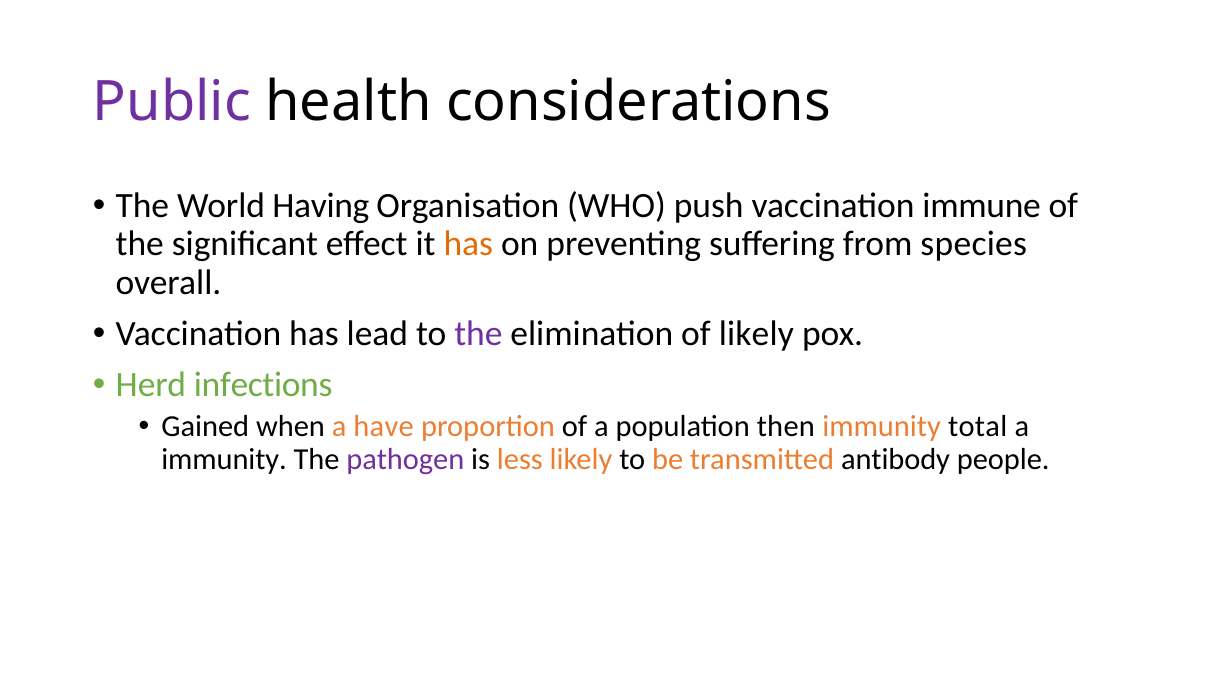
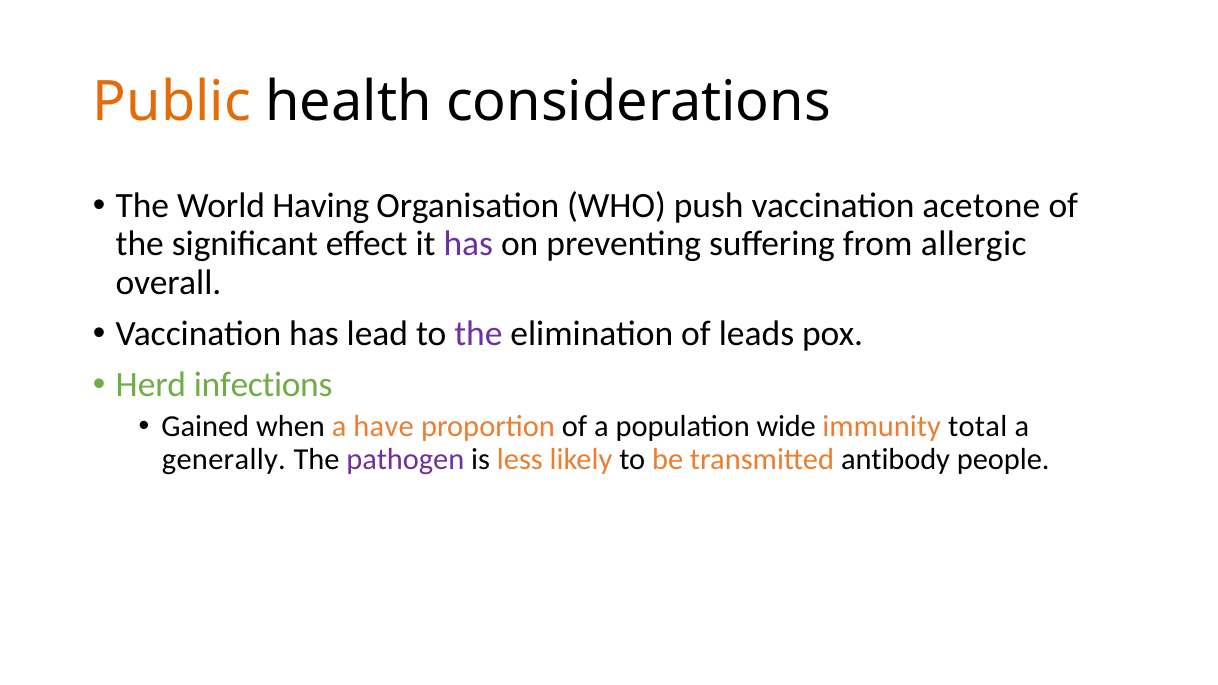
Public colour: purple -> orange
immune: immune -> acetone
has at (468, 244) colour: orange -> purple
species: species -> allergic
of likely: likely -> leads
then: then -> wide
immunity at (224, 460): immunity -> generally
